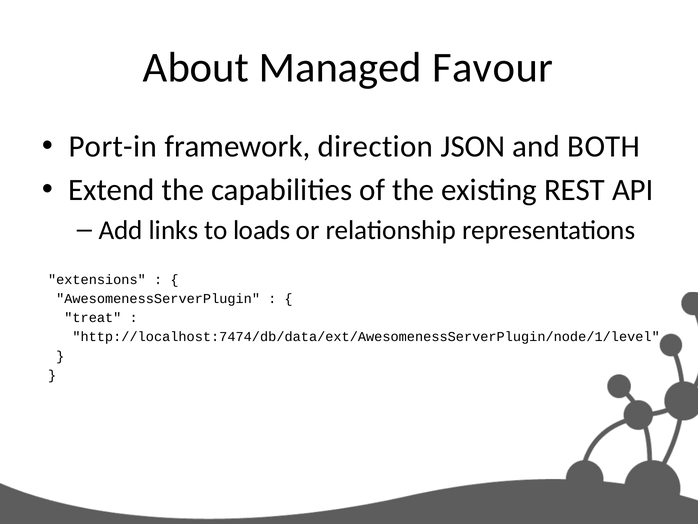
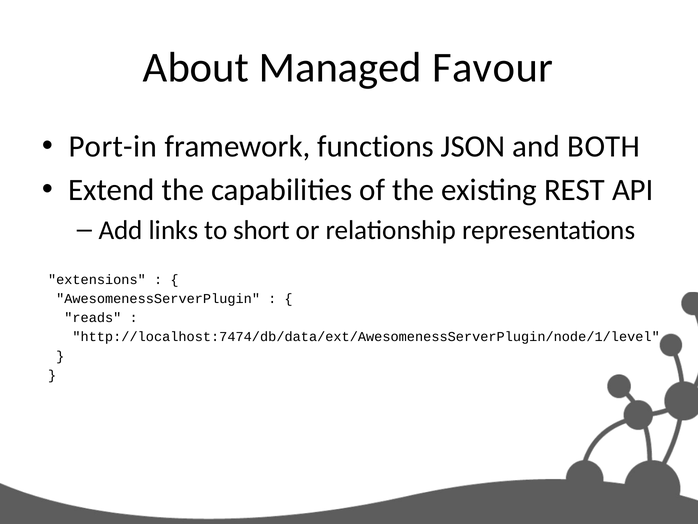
direction: direction -> functions
loads: loads -> short
treat: treat -> reads
